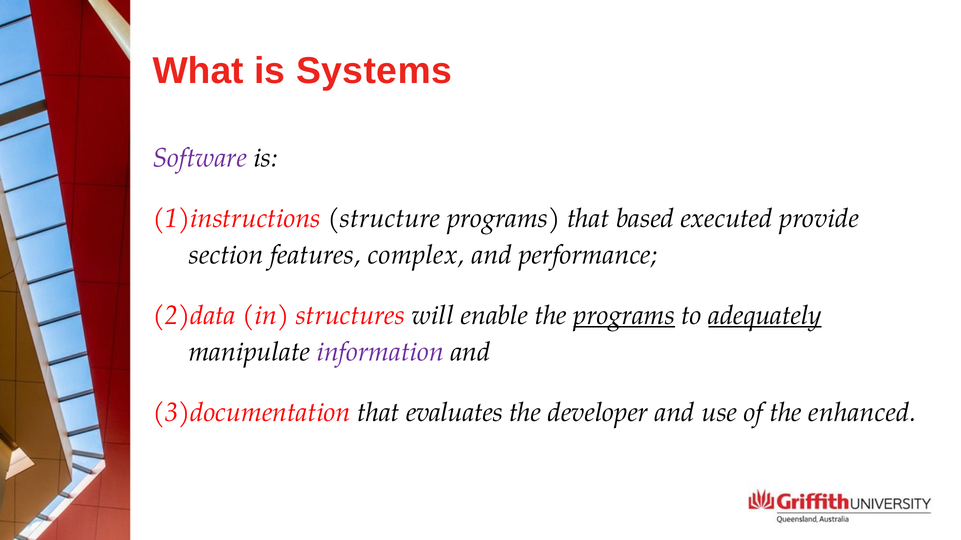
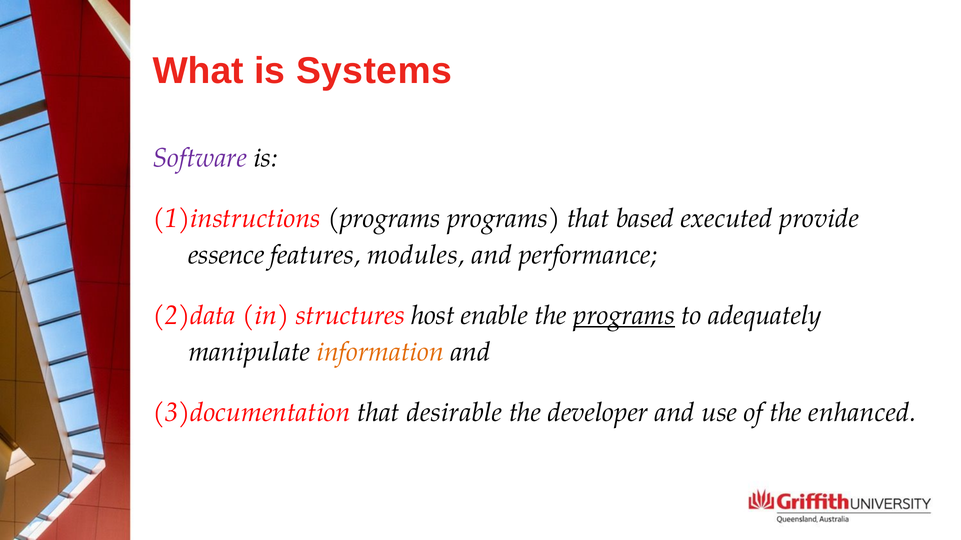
structure at (384, 219): structure -> programs
section: section -> essence
complex: complex -> modules
will: will -> host
adequately underline: present -> none
information colour: purple -> orange
evaluates: evaluates -> desirable
